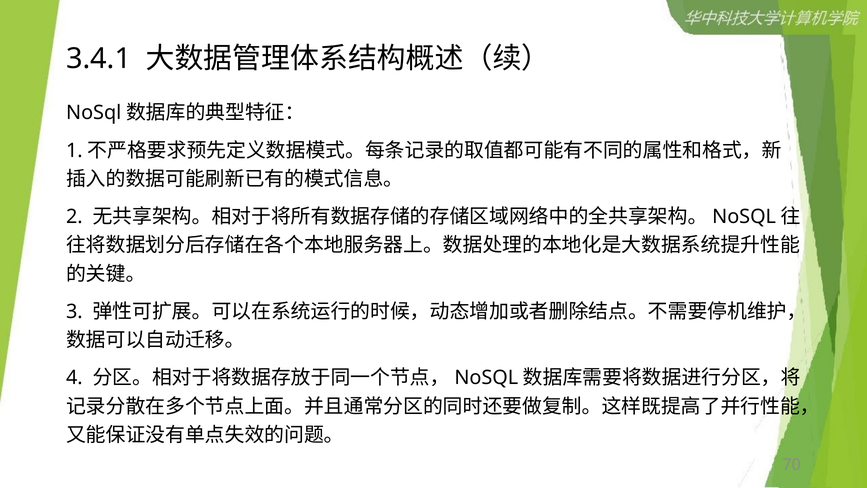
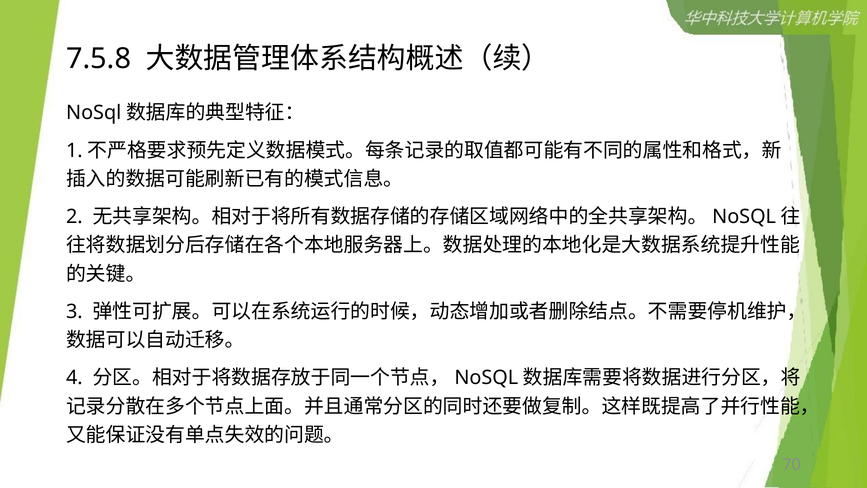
3.4.1: 3.4.1 -> 7.5.8
